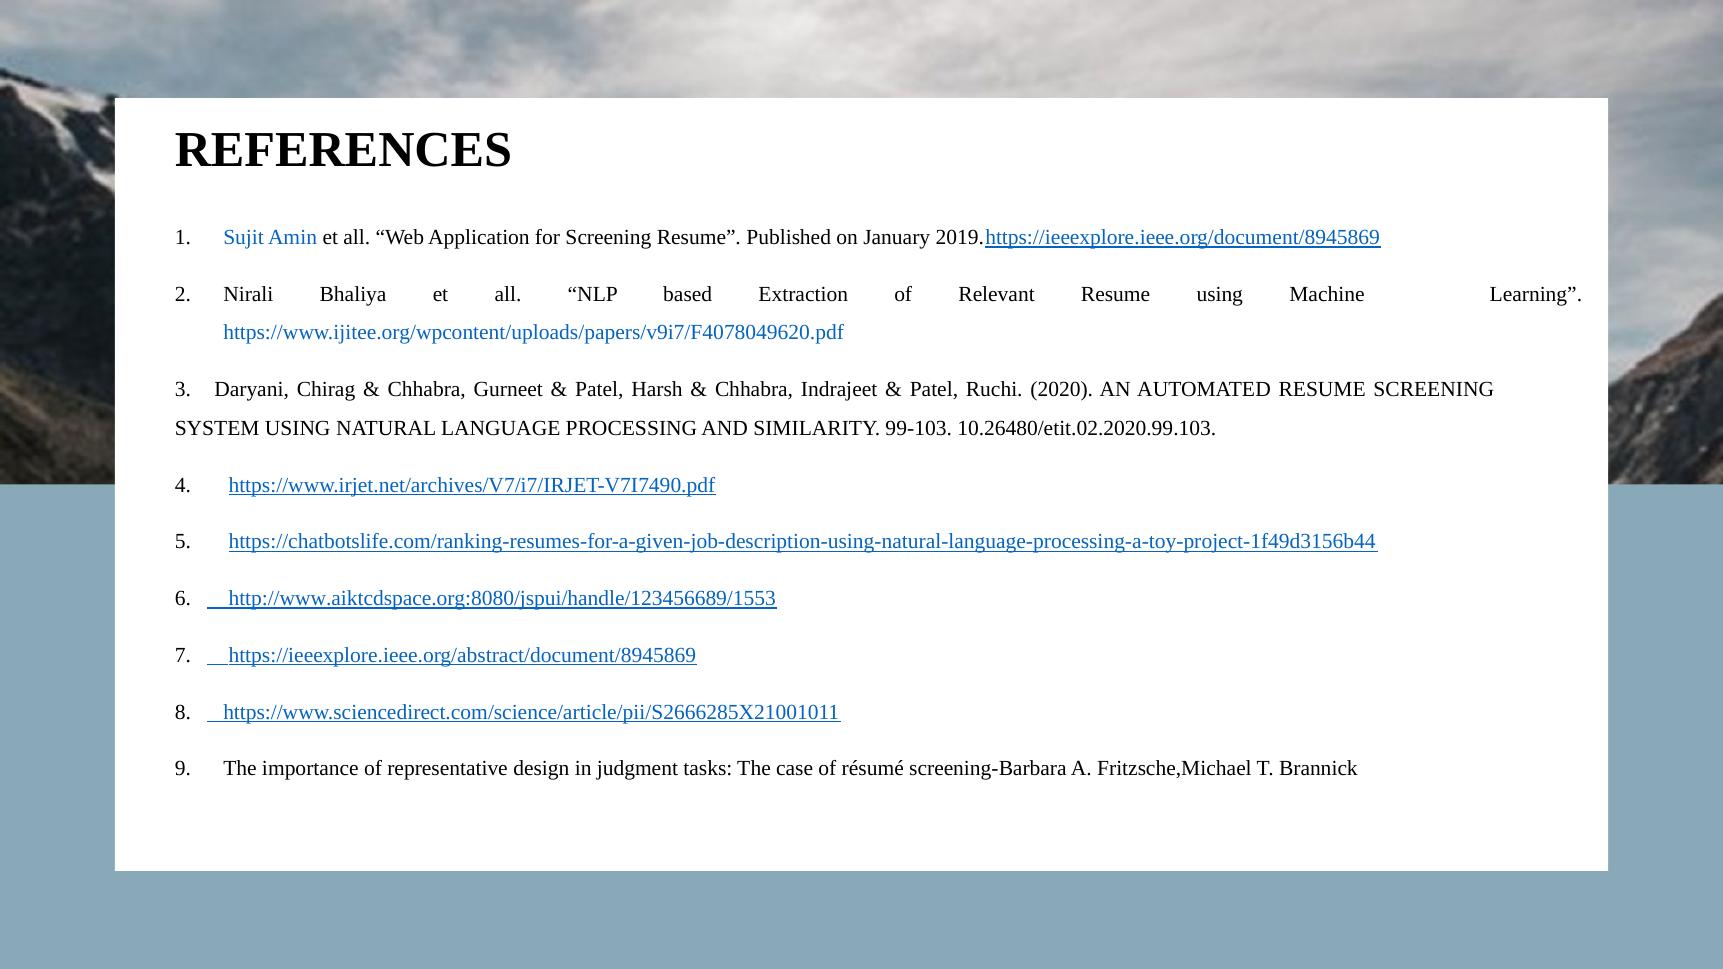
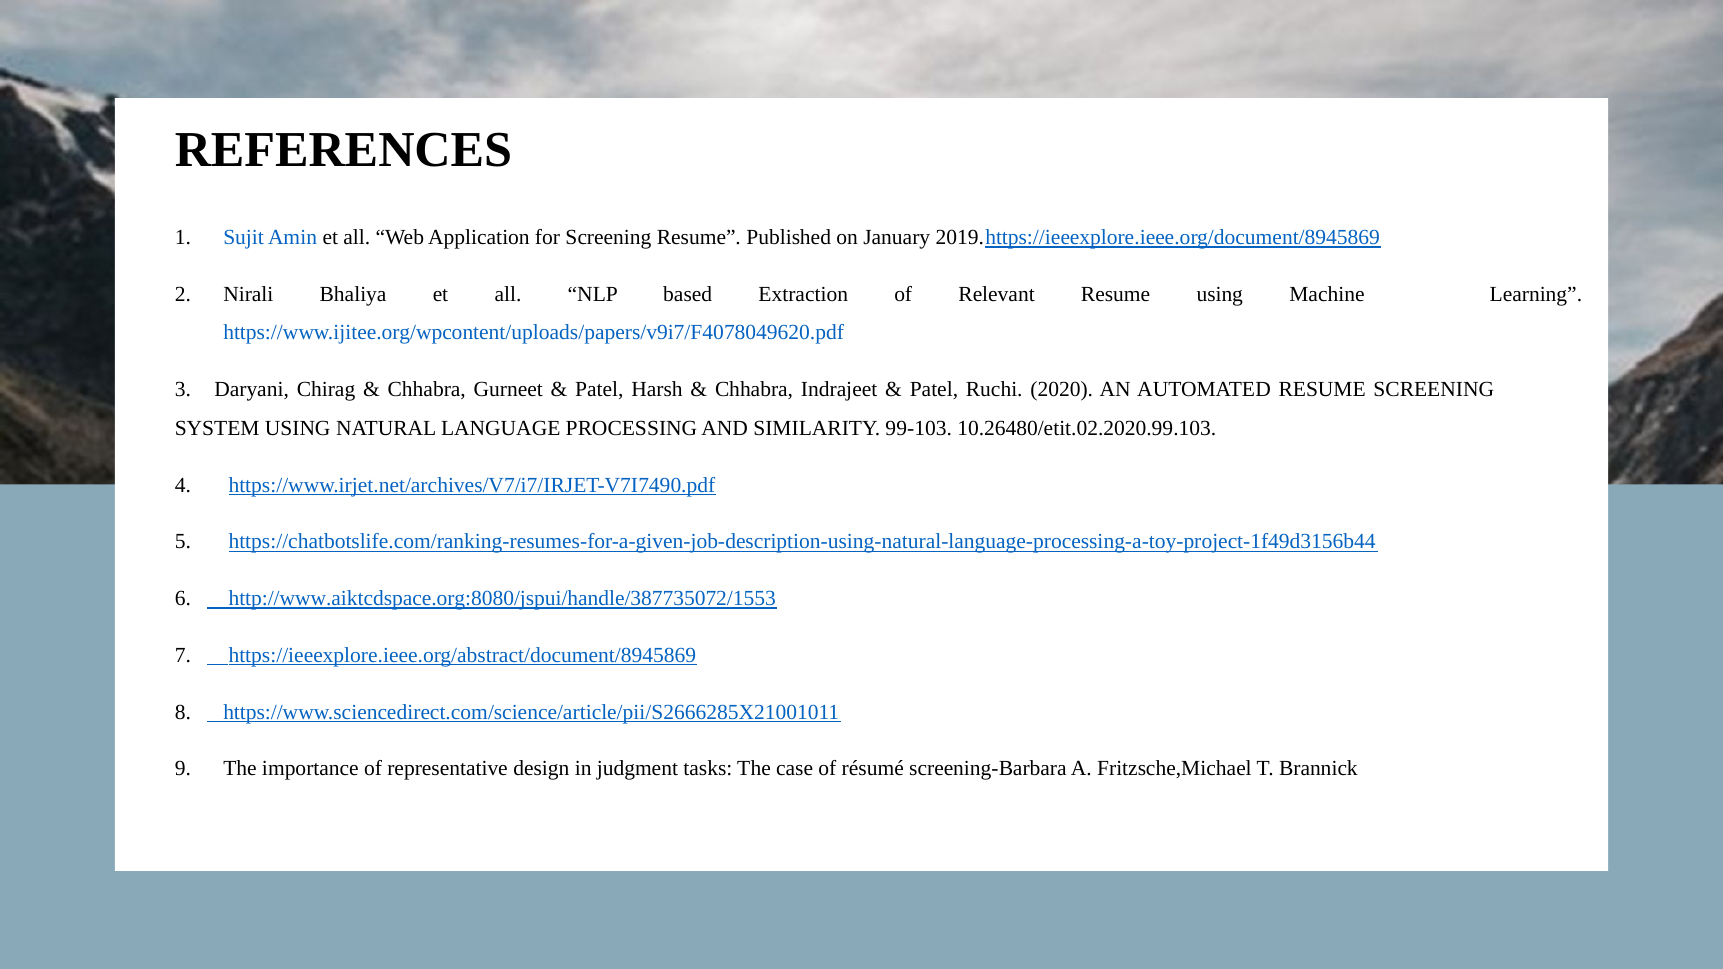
http://www.aiktcdspace.org:8080/jspui/handle/123456689/1553: http://www.aiktcdspace.org:8080/jspui/handle/123456689/1553 -> http://www.aiktcdspace.org:8080/jspui/handle/387735072/1553
